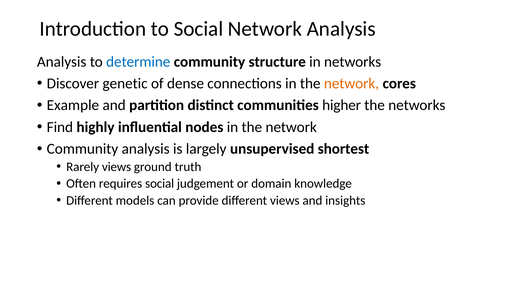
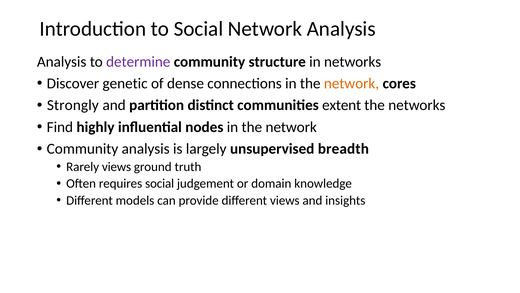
determine colour: blue -> purple
Example: Example -> Strongly
higher: higher -> extent
shortest: shortest -> breadth
